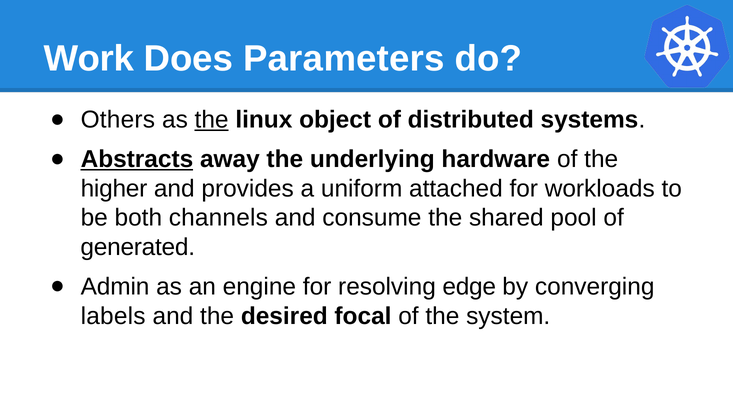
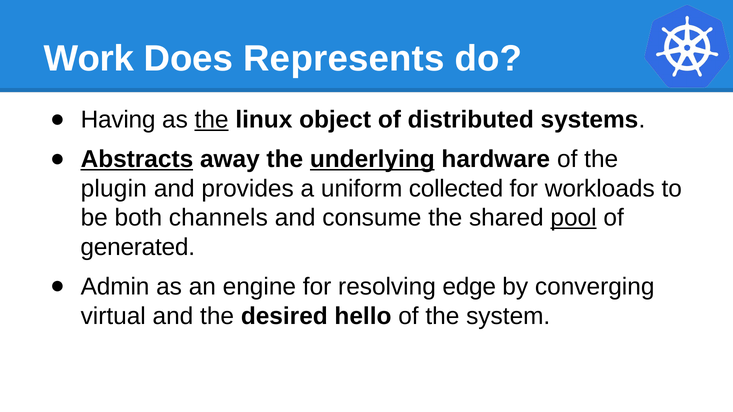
Parameters: Parameters -> Represents
Others: Others -> Having
underlying underline: none -> present
higher: higher -> plugin
attached: attached -> collected
pool underline: none -> present
labels: labels -> virtual
focal: focal -> hello
